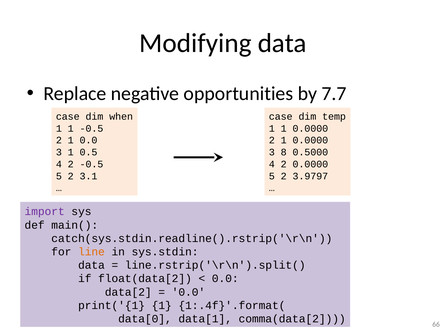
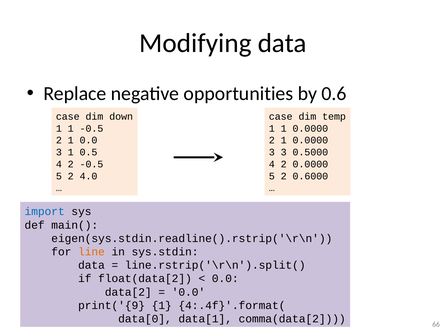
7.7: 7.7 -> 0.6
when: when -> down
3 8: 8 -> 3
3.1: 3.1 -> 4.0
3.9797: 3.9797 -> 0.6000
import colour: purple -> blue
catch(sys.stdin.readline().rstrip('\r\n: catch(sys.stdin.readline().rstrip('\r\n -> eigen(sys.stdin.readline().rstrip('\r\n
print('{1: print('{1 -> print('{9
1:.4f}'.format(: 1:.4f}'.format( -> 4:.4f}'.format(
